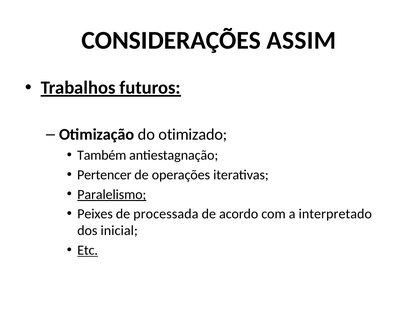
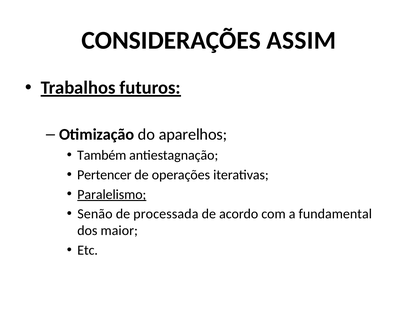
otimizado: otimizado -> aparelhos
Peixes: Peixes -> Senão
interpretado: interpretado -> fundamental
inicial: inicial -> maior
Etc underline: present -> none
